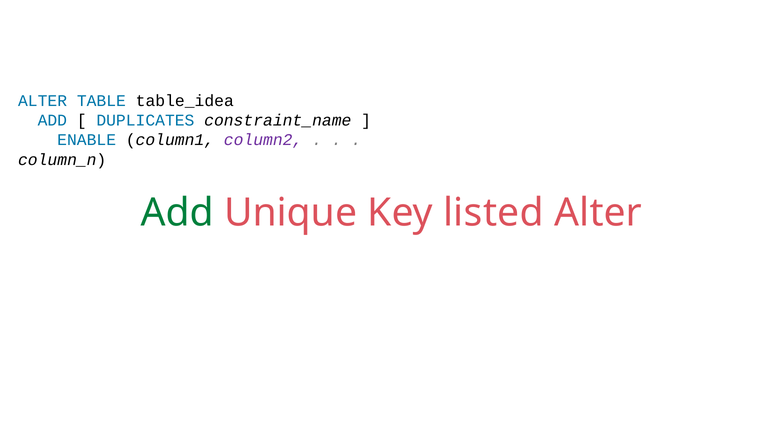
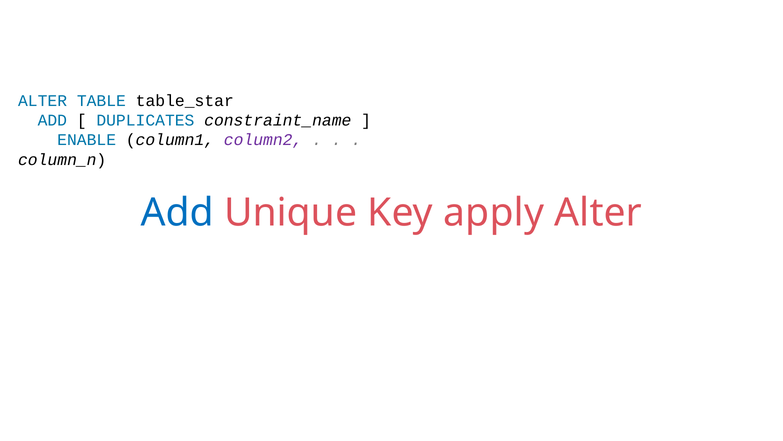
table_idea: table_idea -> table_star
Add at (177, 212) colour: green -> blue
listed: listed -> apply
